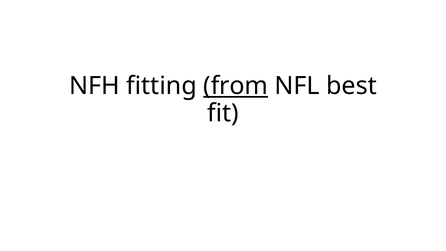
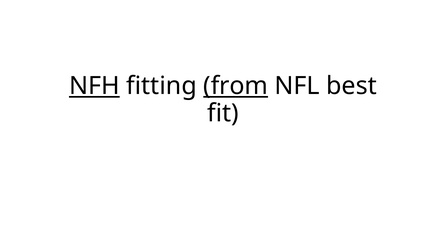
NFH underline: none -> present
